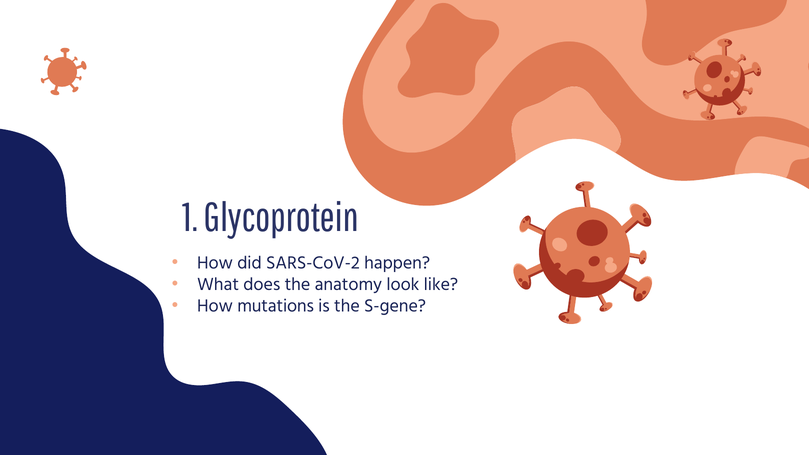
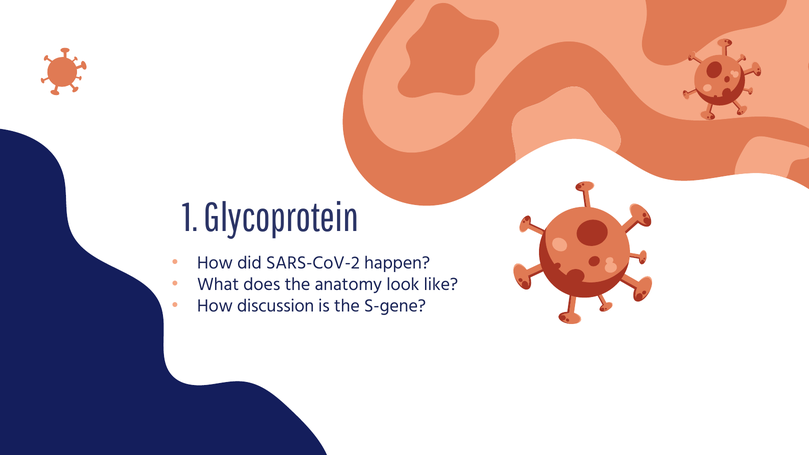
mutations: mutations -> discussion
